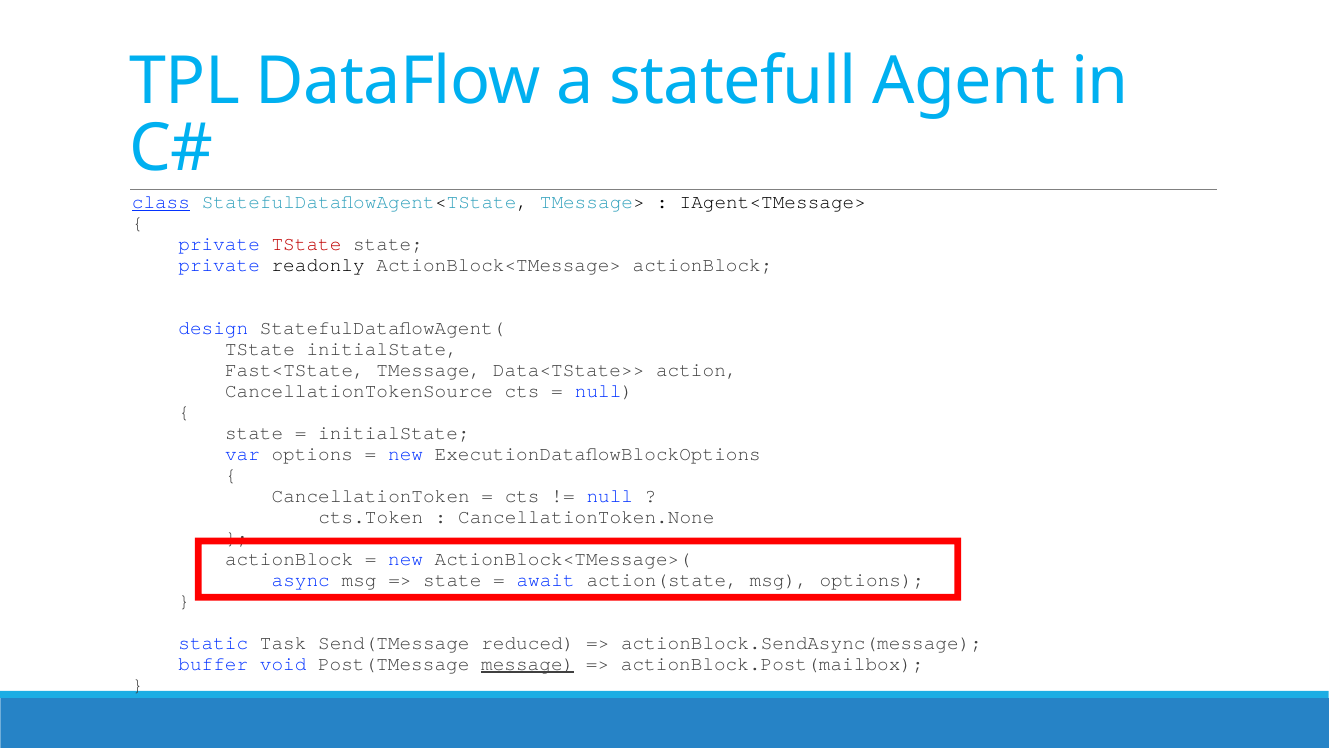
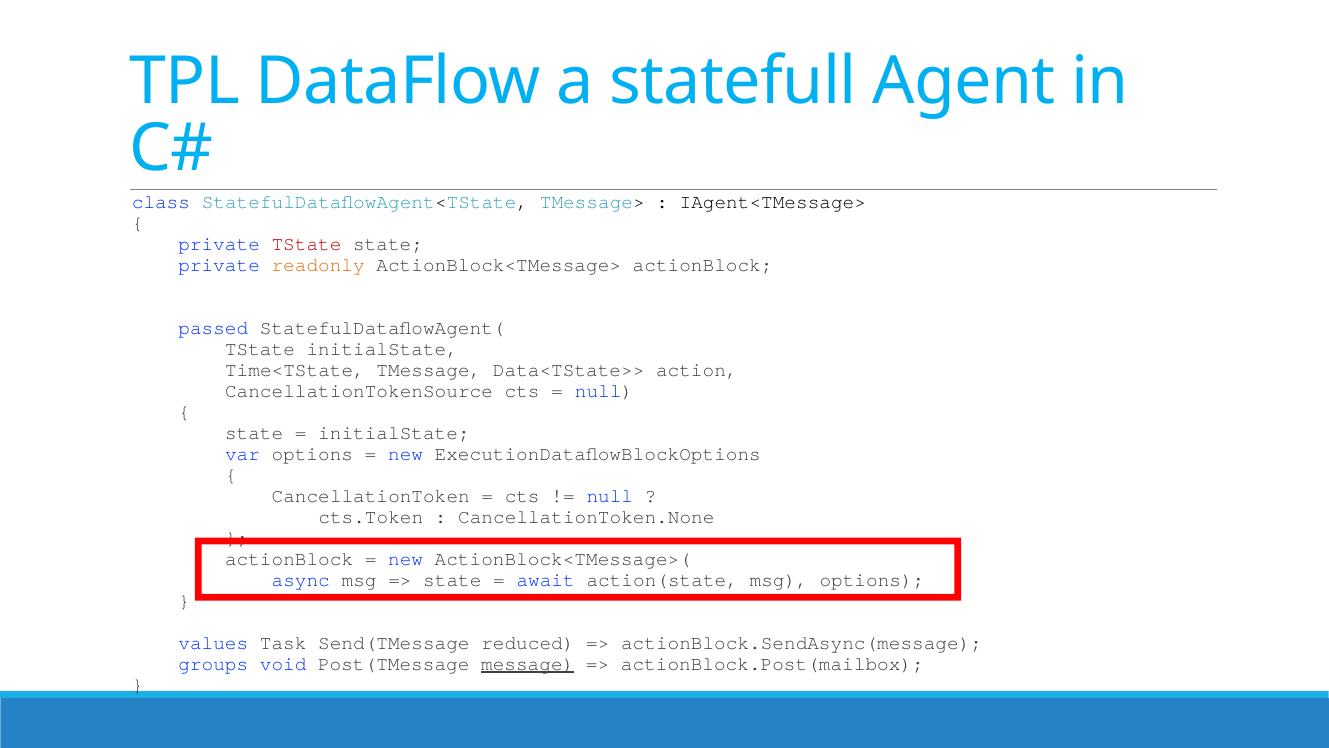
class underline: present -> none
readonly colour: black -> orange
design: design -> passed
Fast<TState: Fast<TState -> Time<TState
static: static -> values
buffer: buffer -> groups
